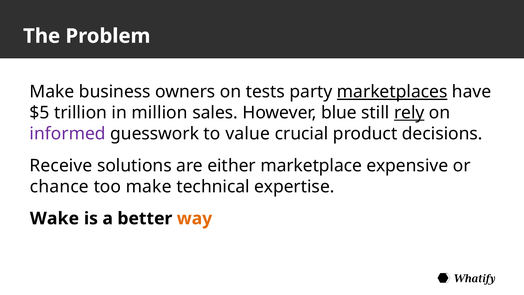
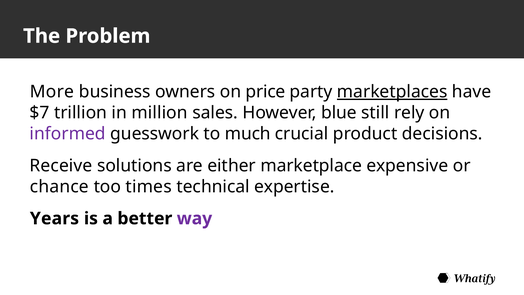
Make at (52, 92): Make -> More
tests: tests -> price
$5: $5 -> $7
rely underline: present -> none
value: value -> much
too make: make -> times
Wake: Wake -> Years
way colour: orange -> purple
